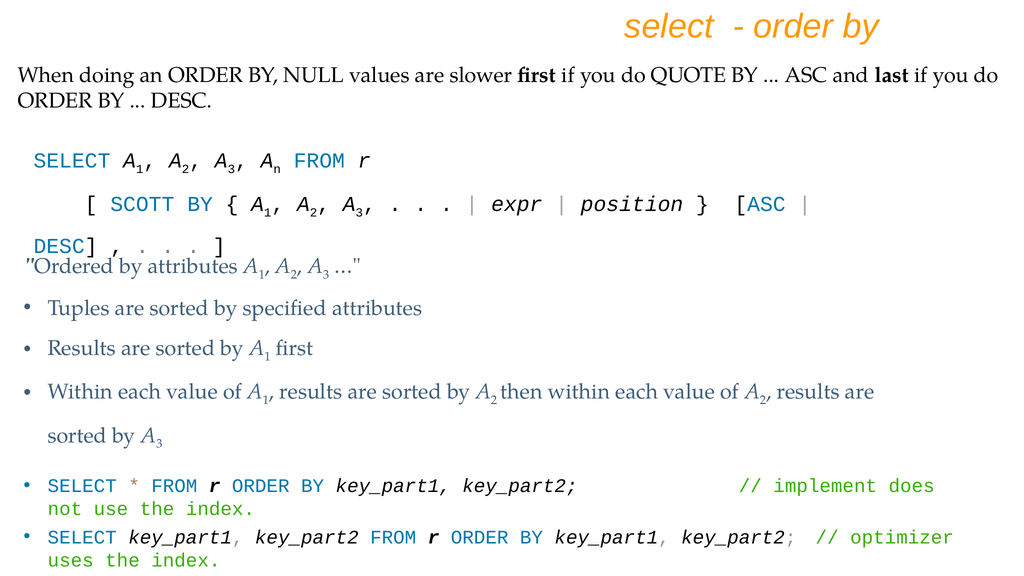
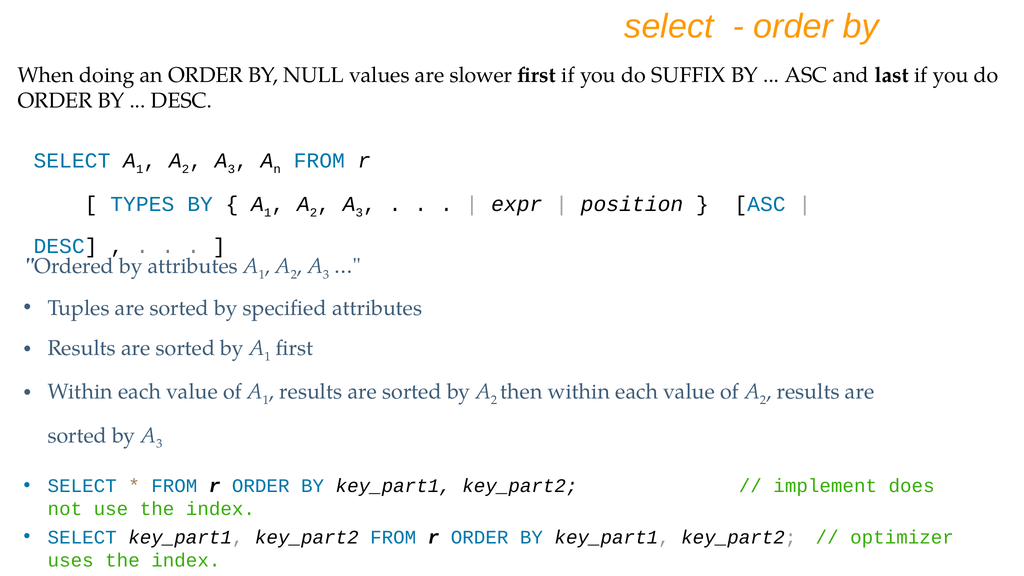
QUOTE: QUOTE -> SUFFIX
SCOTT: SCOTT -> TYPES
